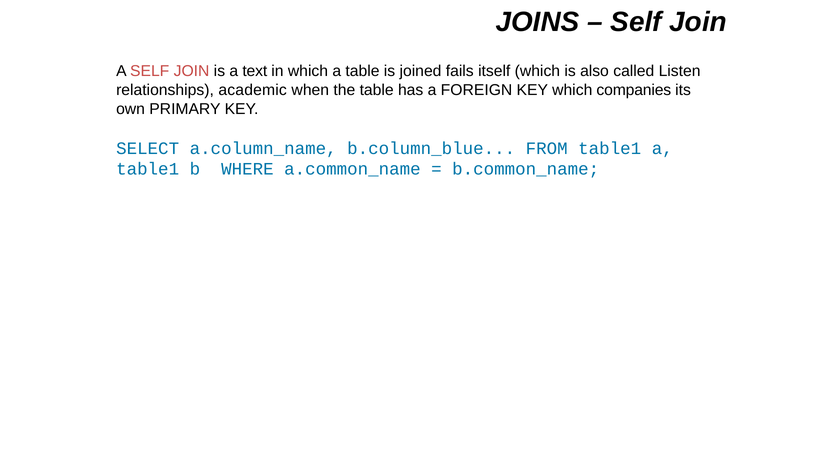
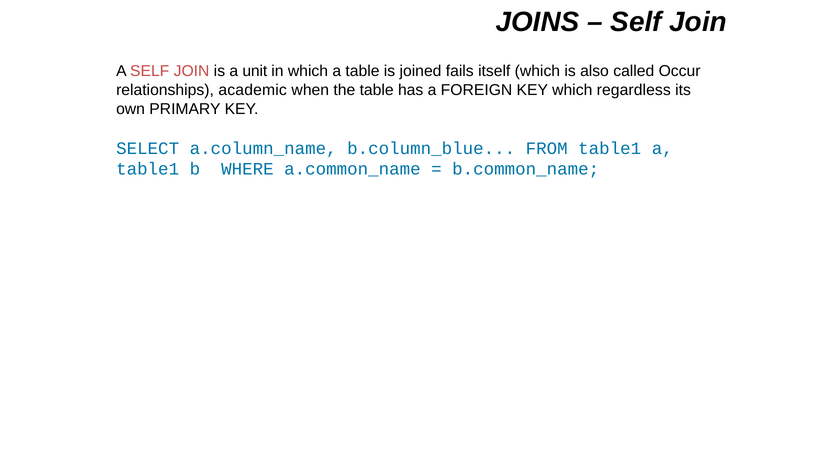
text: text -> unit
Listen: Listen -> Occur
companies: companies -> regardless
